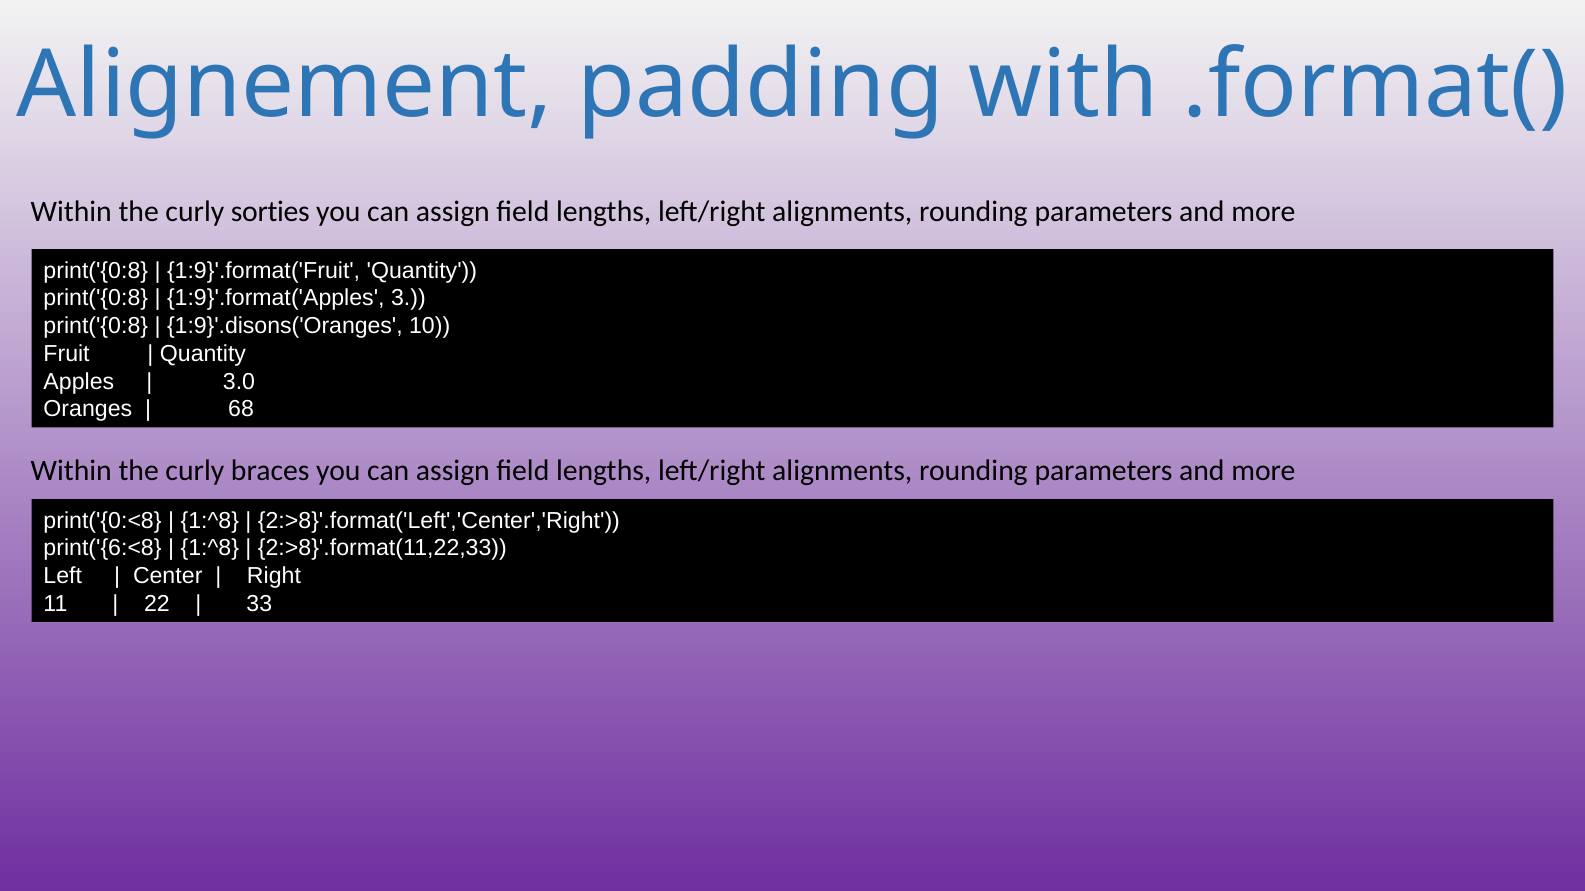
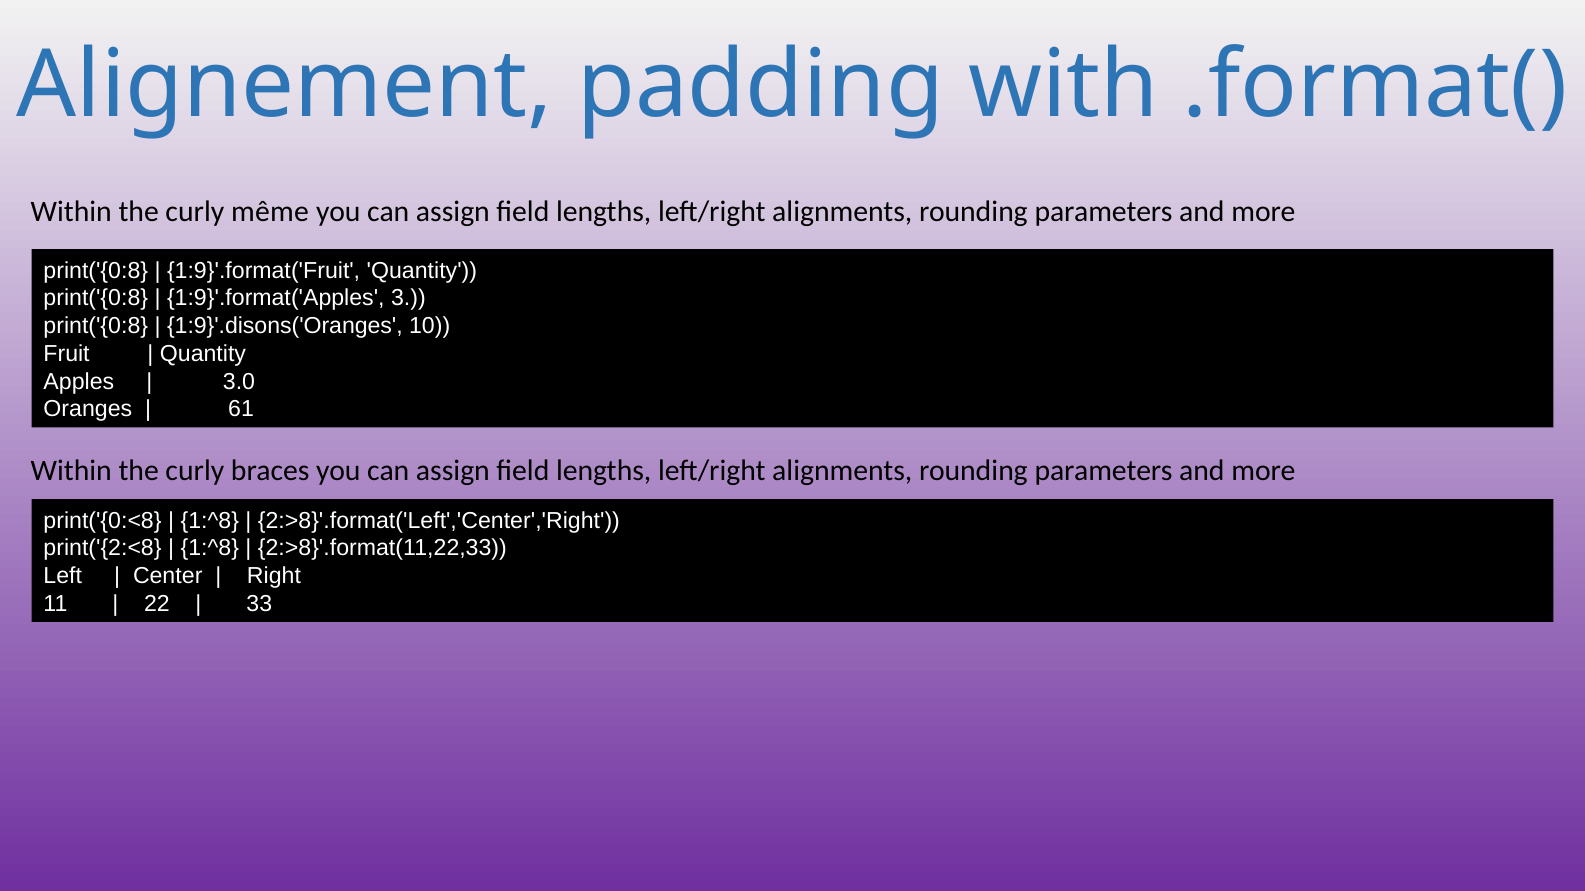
sorties: sorties -> même
68: 68 -> 61
print('{6:<8: print('{6:<8 -> print('{2:<8
